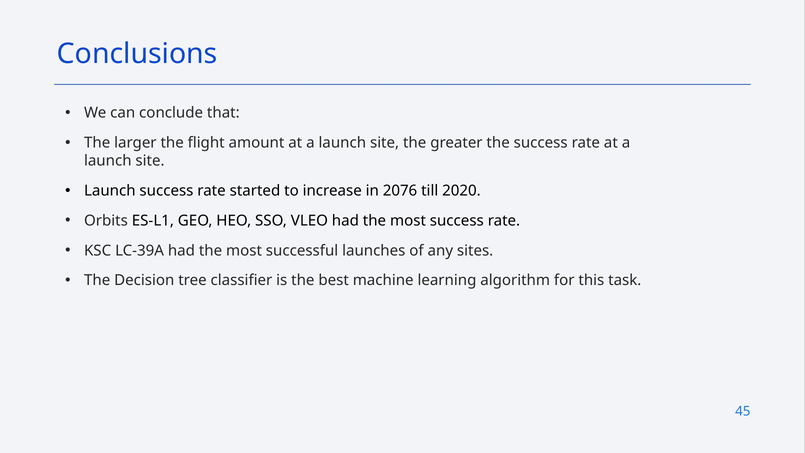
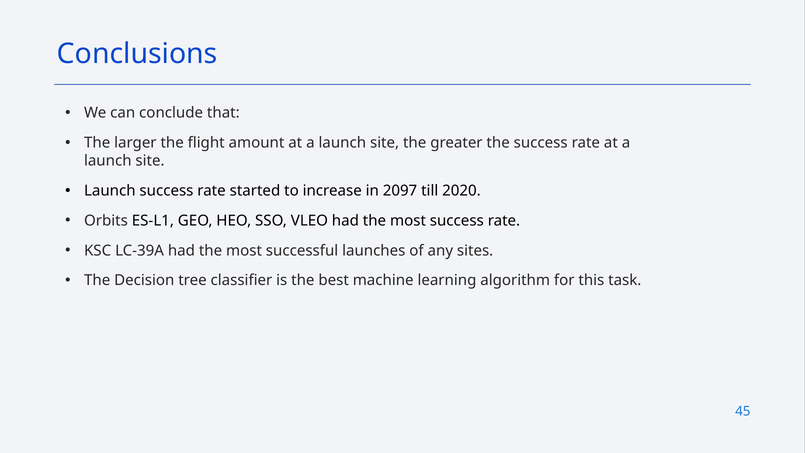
2076: 2076 -> 2097
